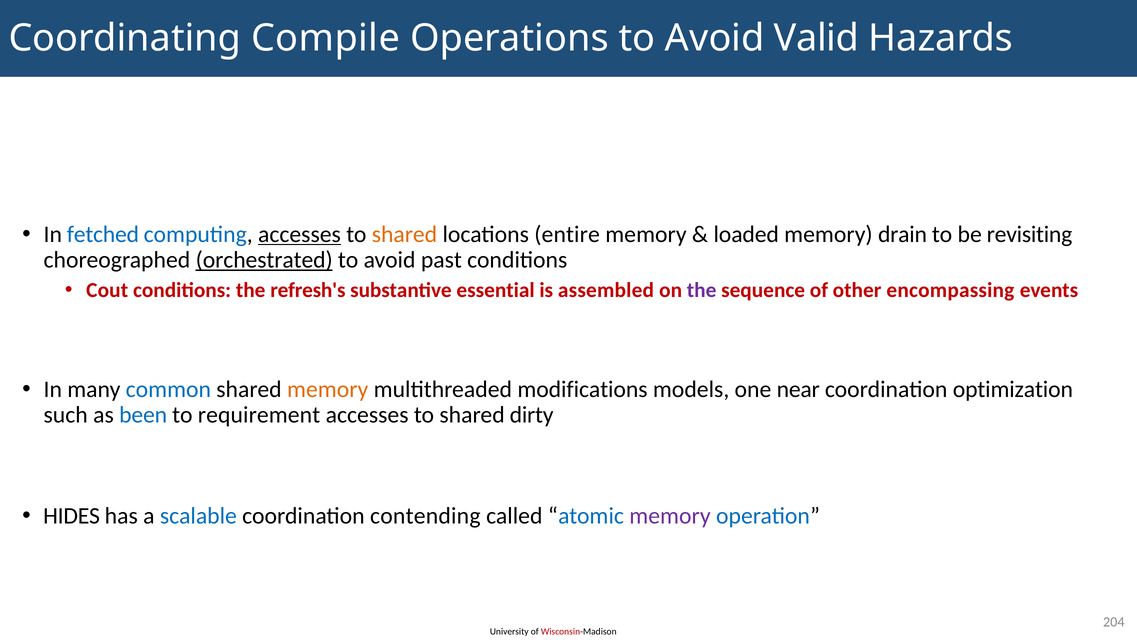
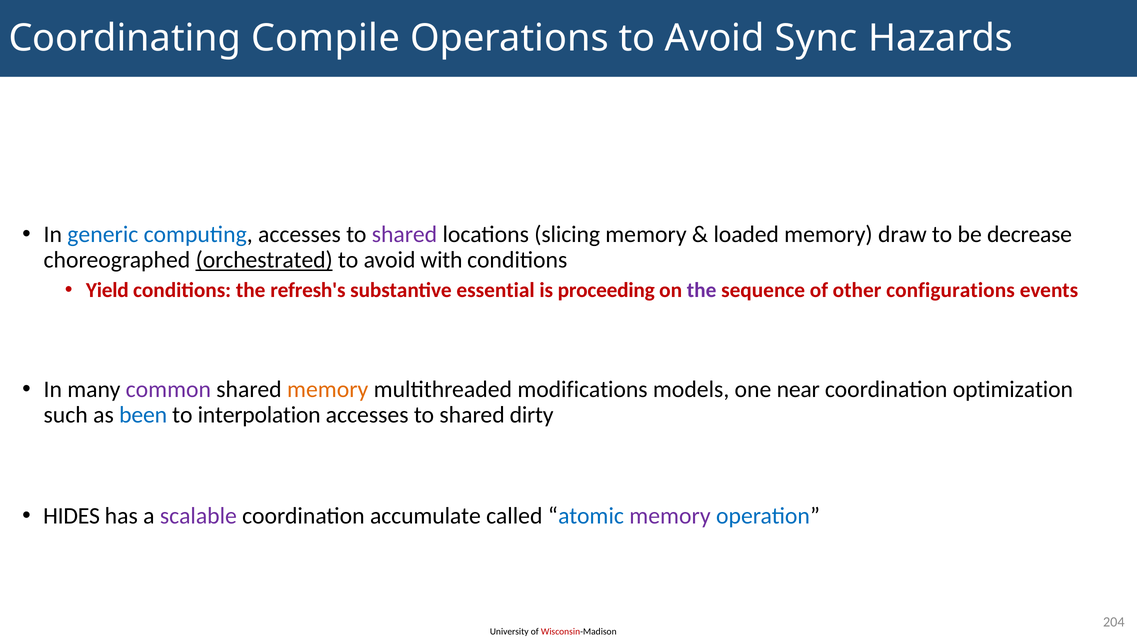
Valid: Valid -> Sync
fetched: fetched -> generic
accesses at (299, 234) underline: present -> none
shared at (404, 234) colour: orange -> purple
entire: entire -> slicing
drain: drain -> draw
revisiting: revisiting -> decrease
past: past -> with
Cout: Cout -> Yield
assembled: assembled -> proceeding
encompassing: encompassing -> configurations
common colour: blue -> purple
requirement: requirement -> interpolation
scalable colour: blue -> purple
contending: contending -> accumulate
